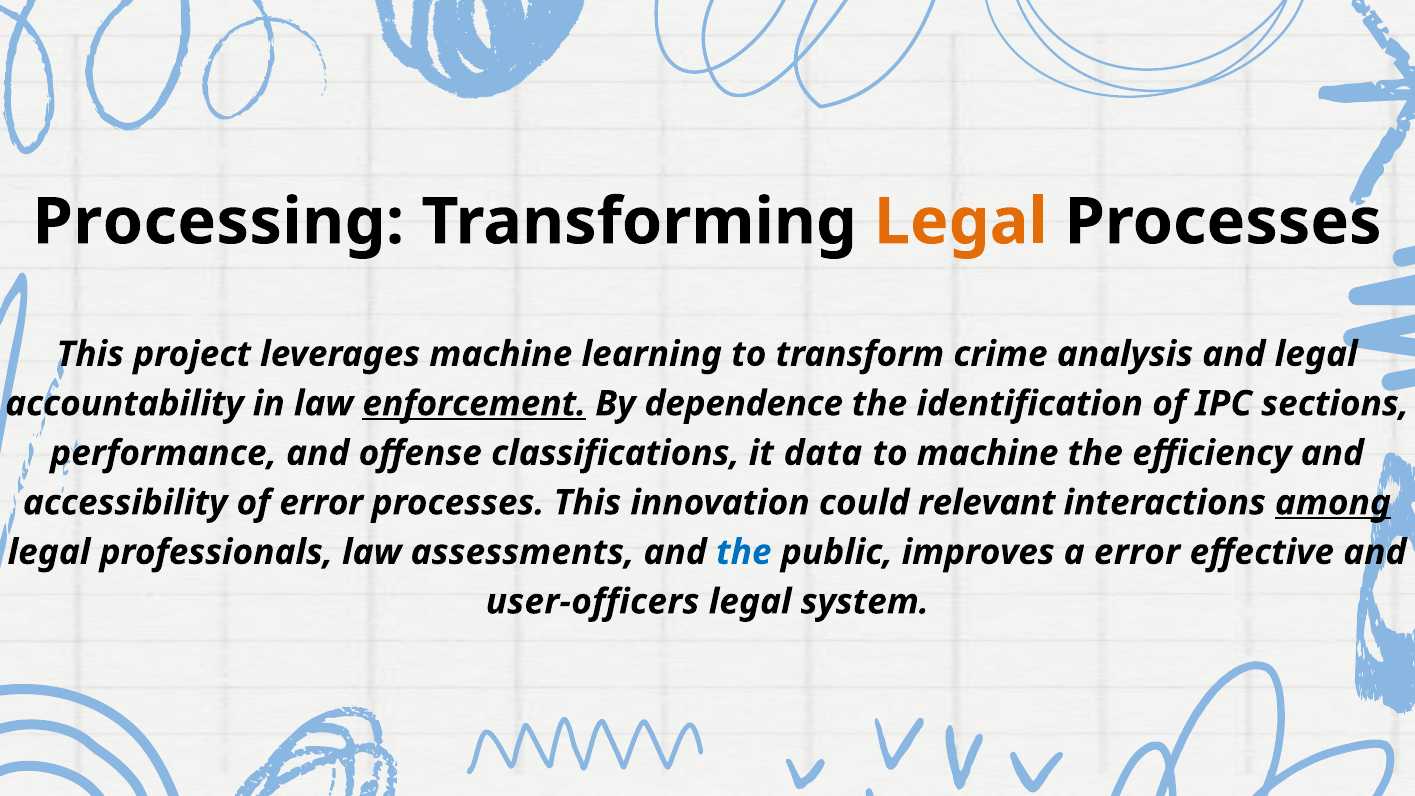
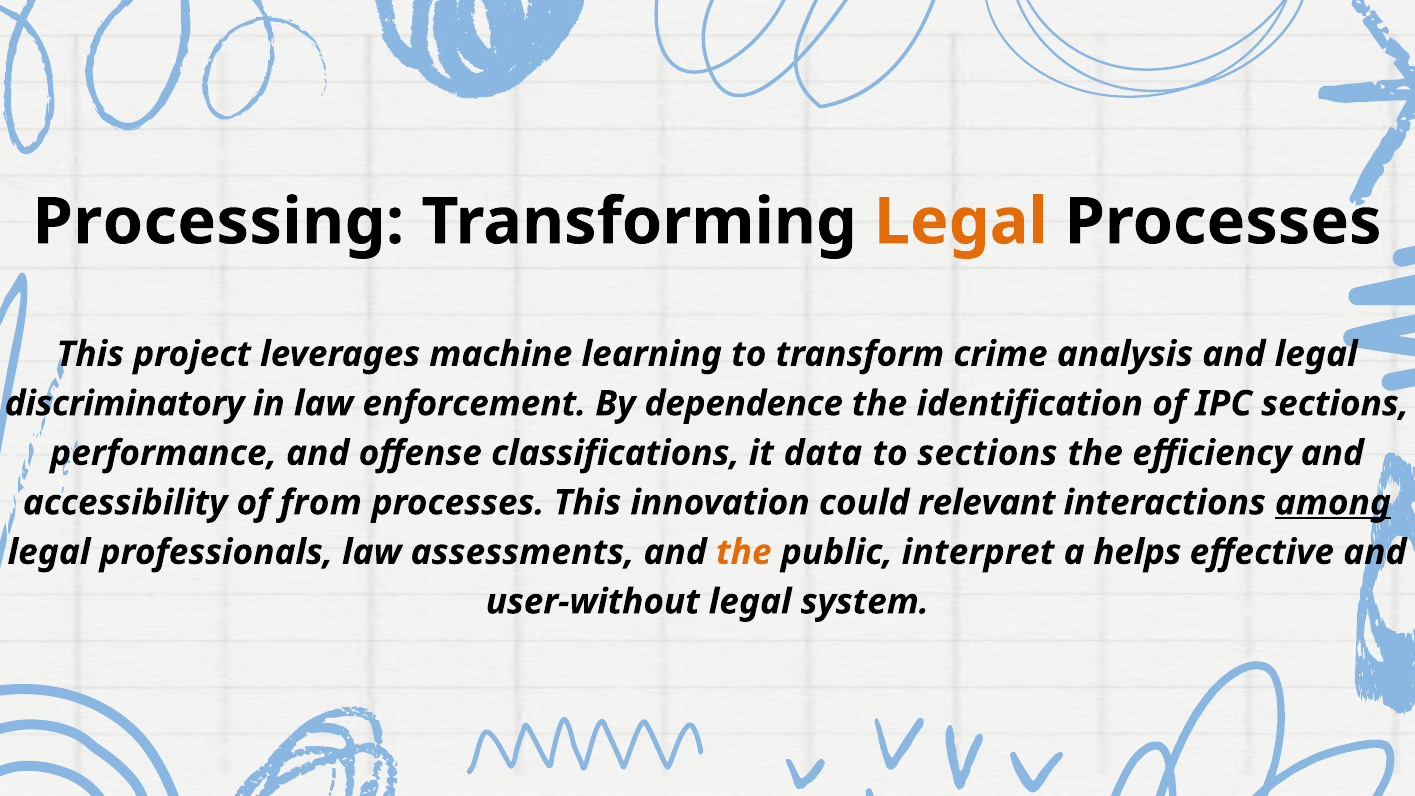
accountability: accountability -> discriminatory
enforcement underline: present -> none
to machine: machine -> sections
of error: error -> from
the at (744, 552) colour: blue -> orange
improves: improves -> interpret
a error: error -> helps
user-officers: user-officers -> user-without
